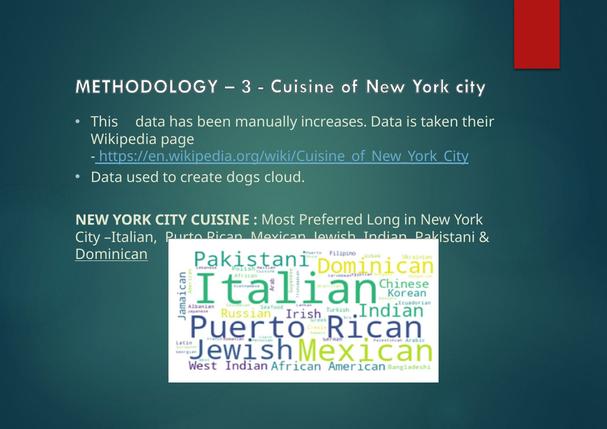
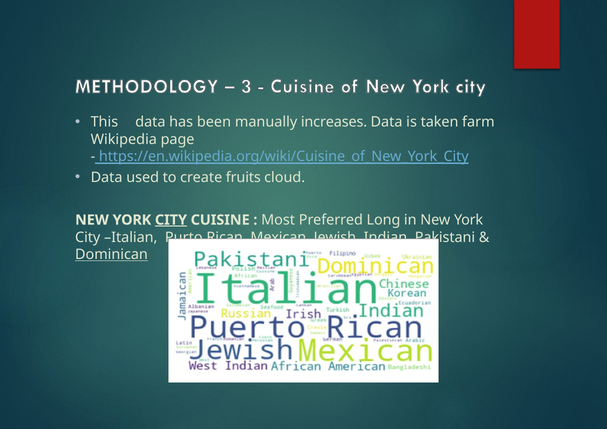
their: their -> farm
dogs: dogs -> fruits
CITY at (171, 220) underline: none -> present
